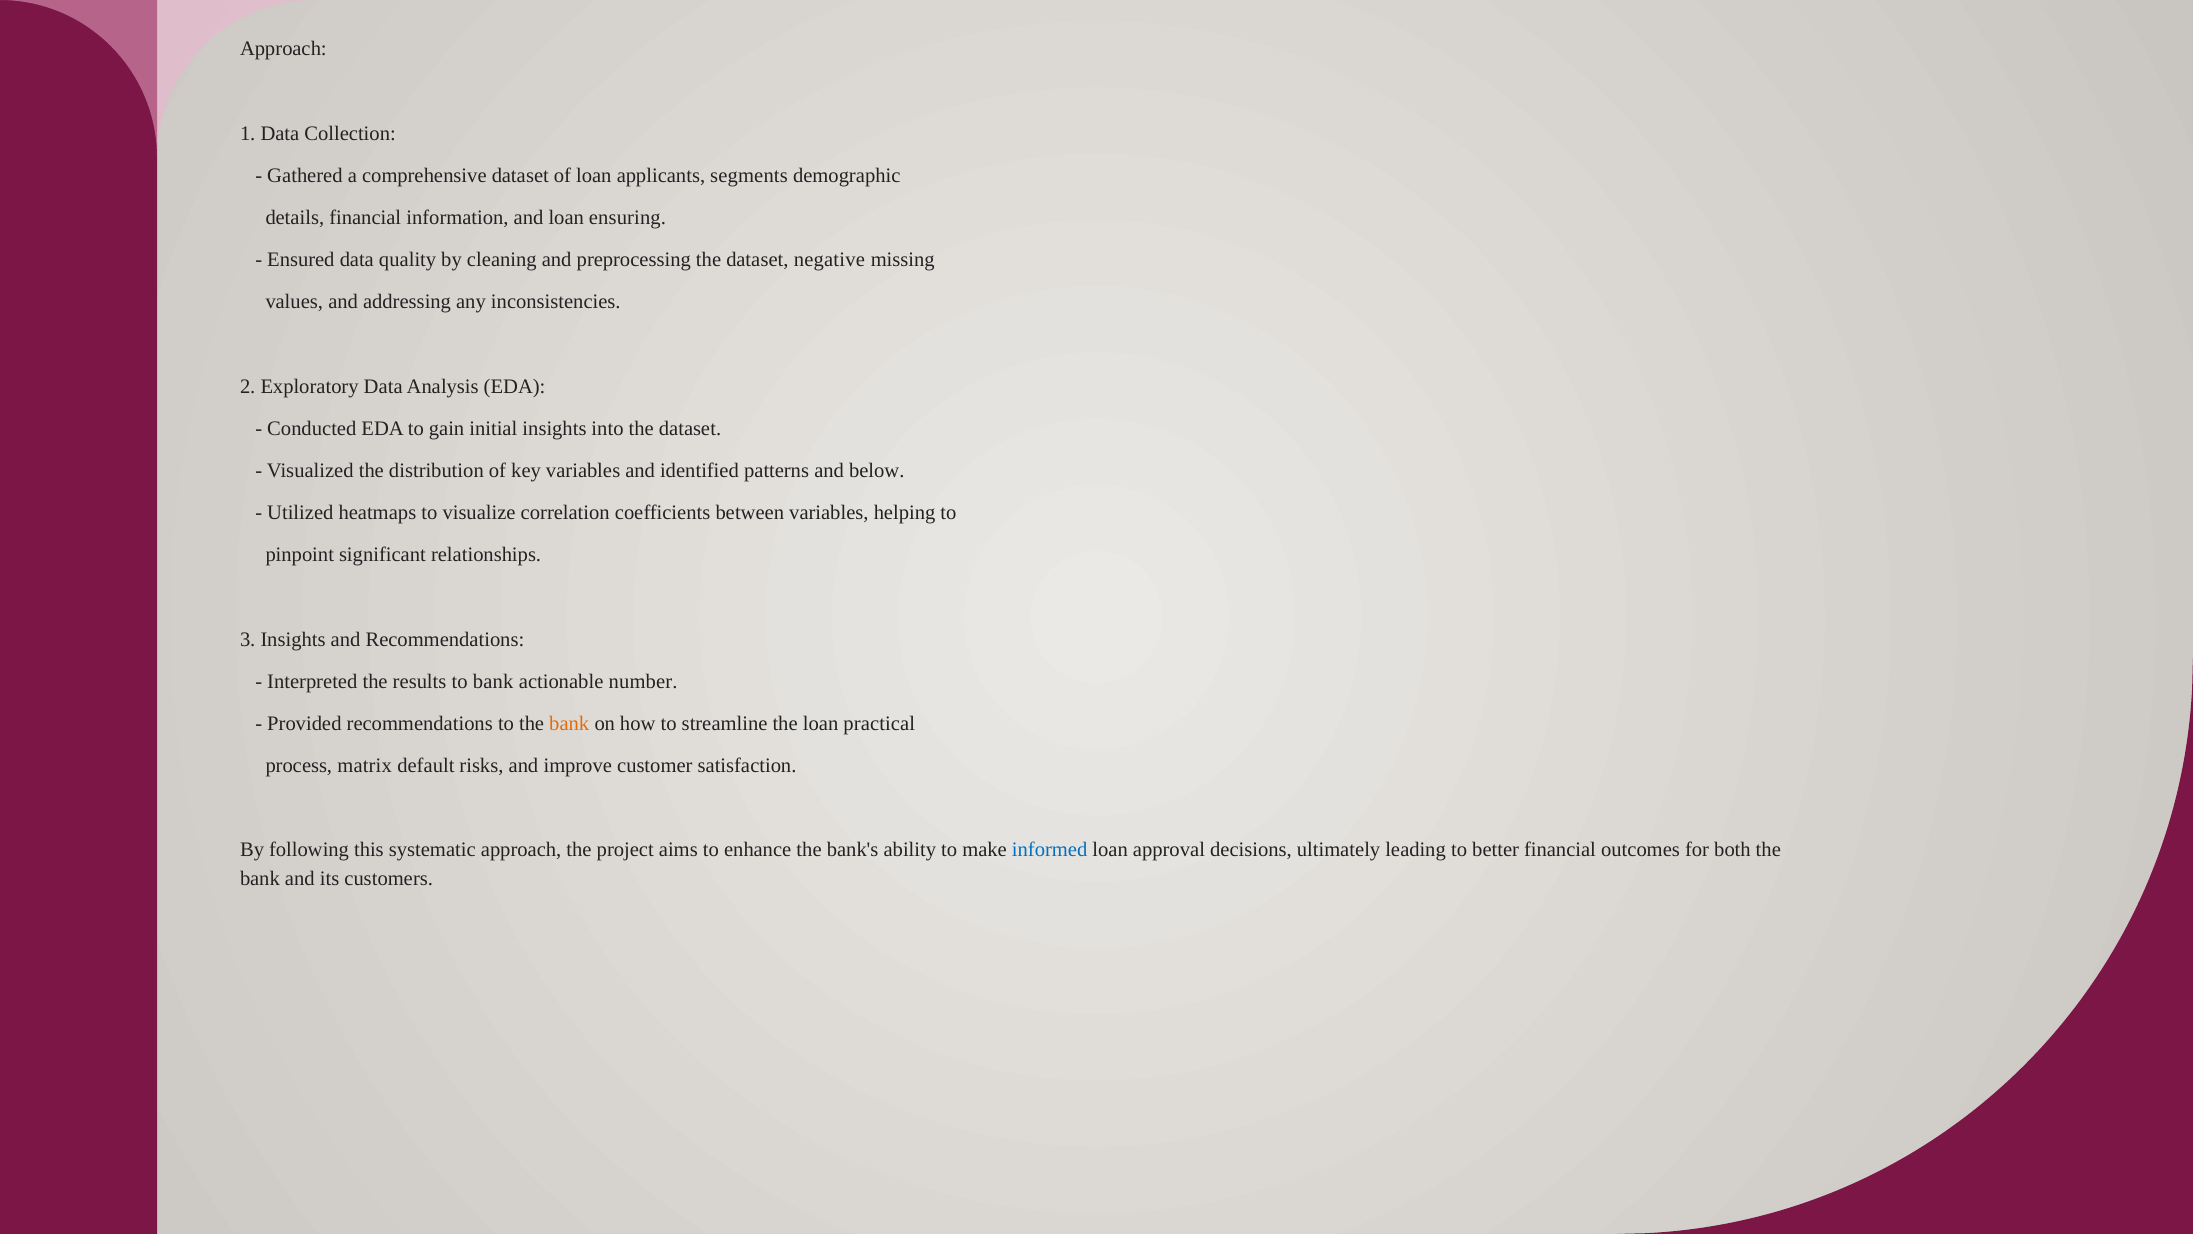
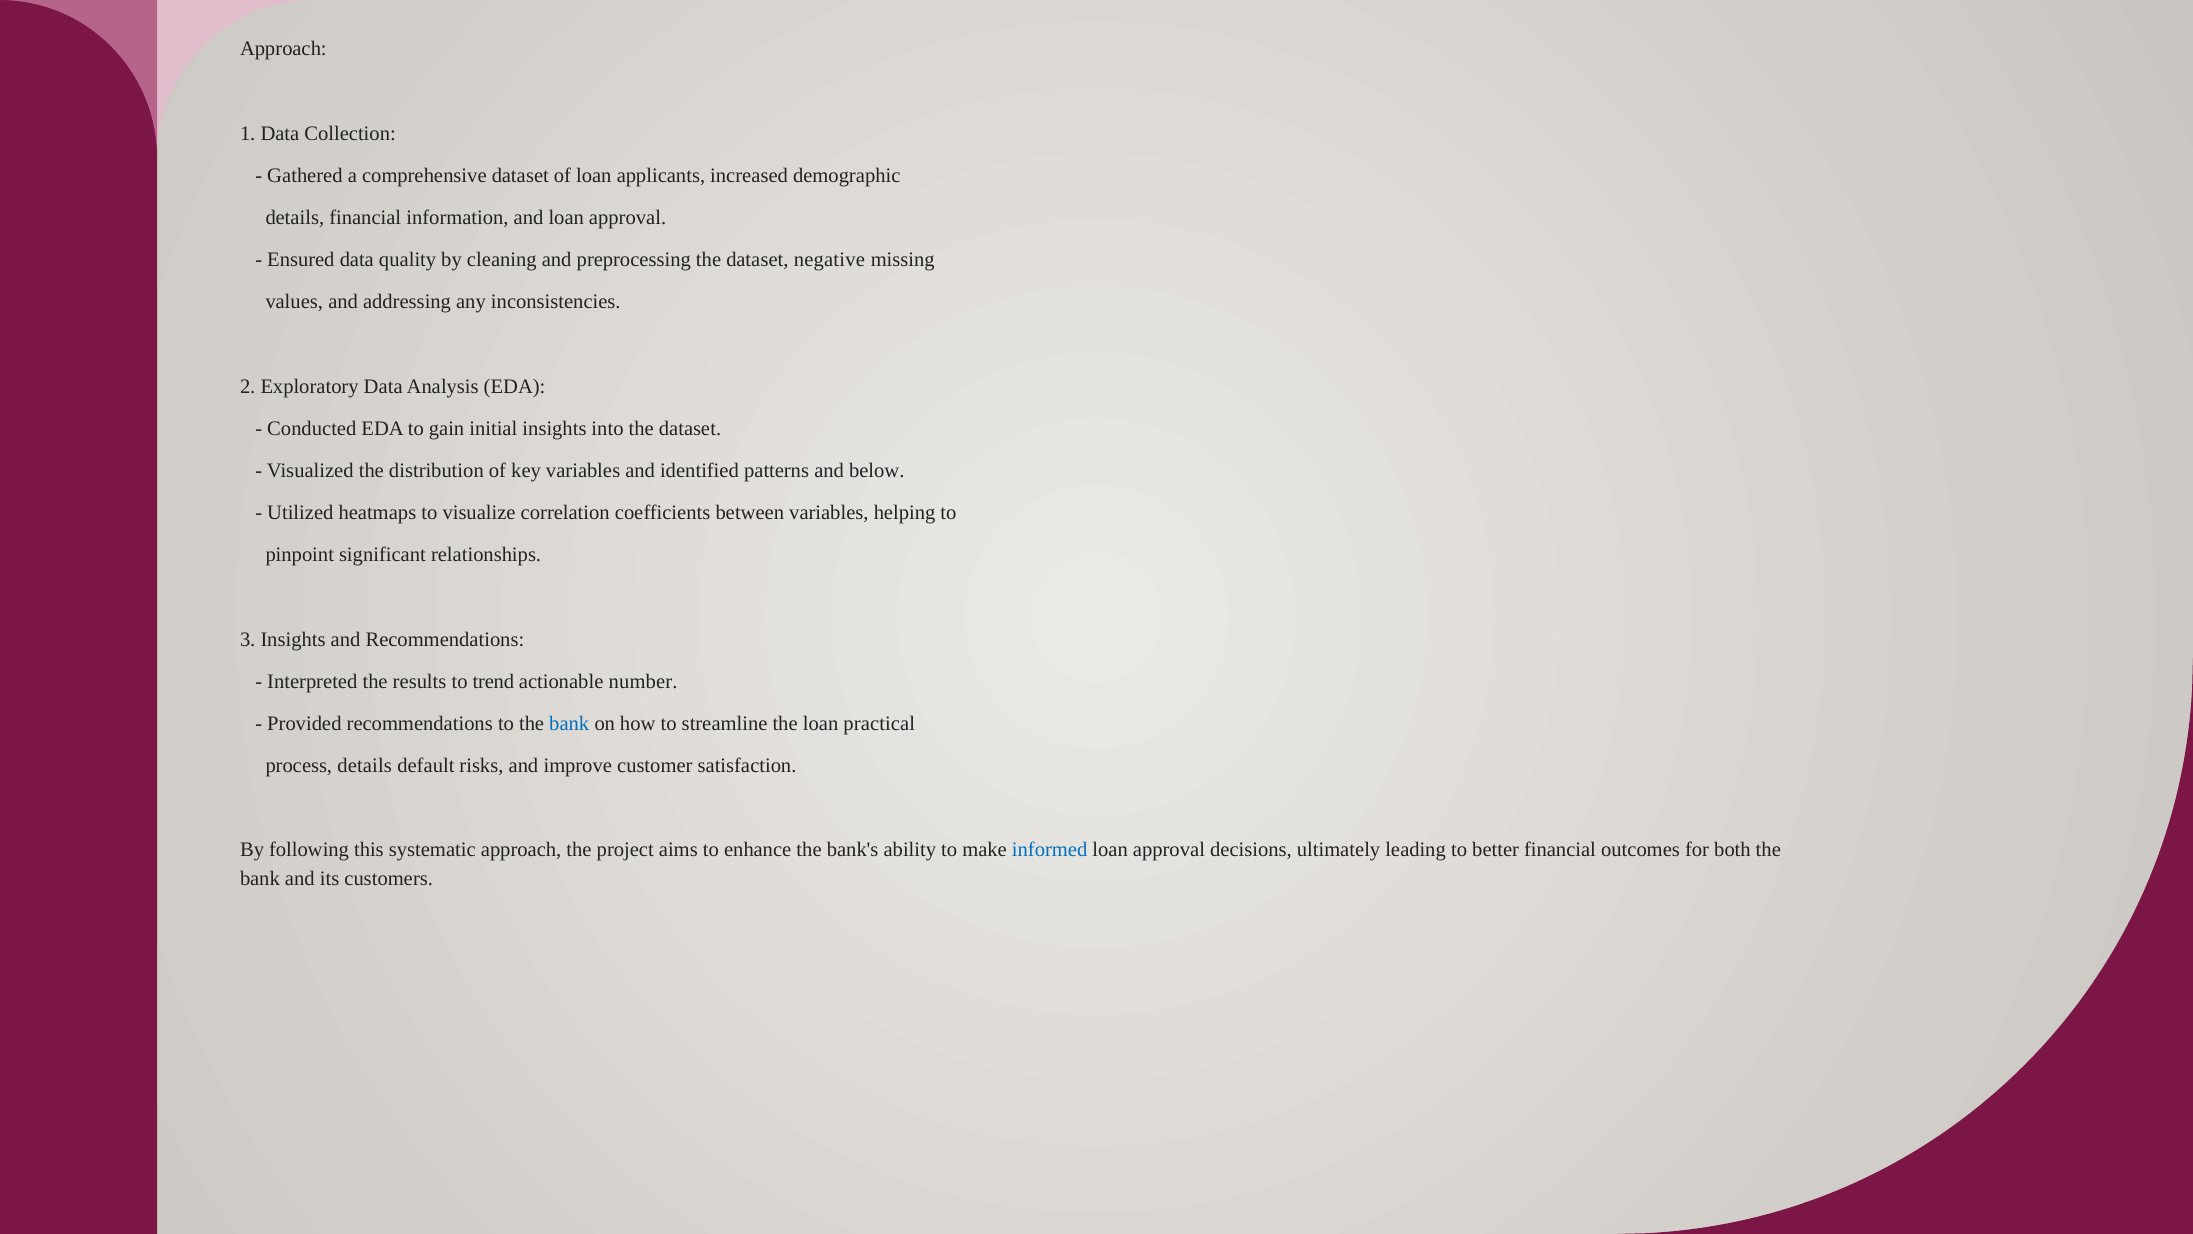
segments: segments -> increased
and loan ensuring: ensuring -> approval
to bank: bank -> trend
bank at (569, 723) colour: orange -> blue
process matrix: matrix -> details
